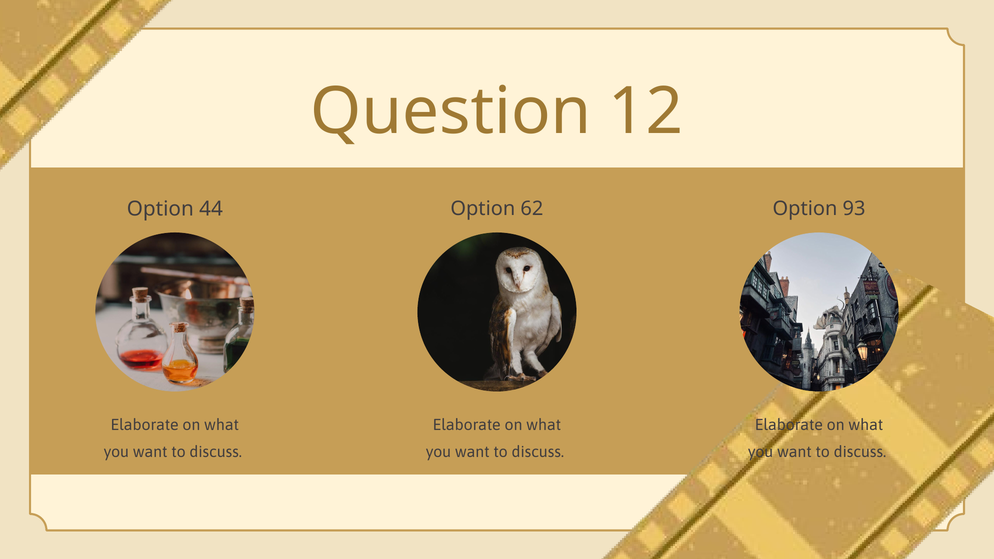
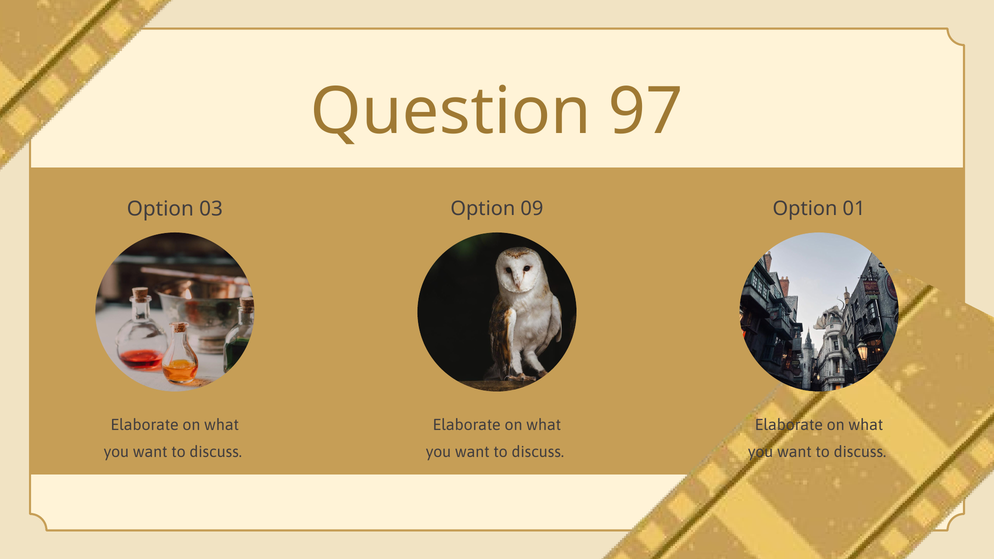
12: 12 -> 97
44: 44 -> 03
62: 62 -> 09
93: 93 -> 01
